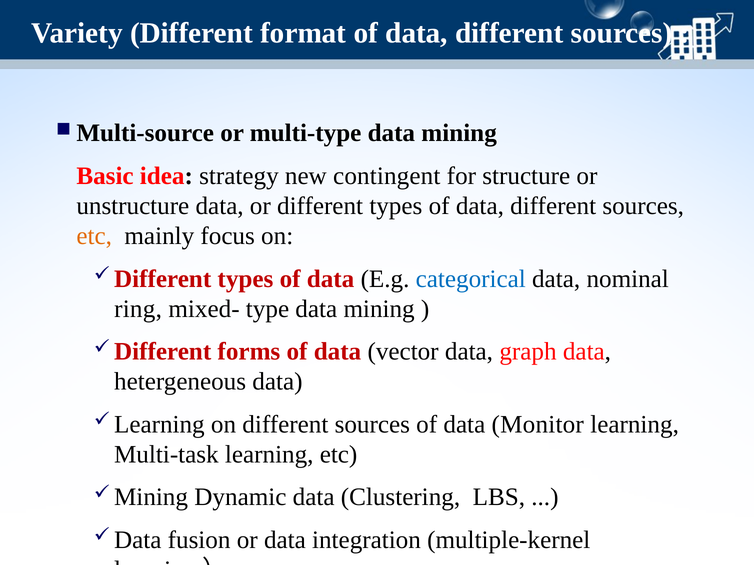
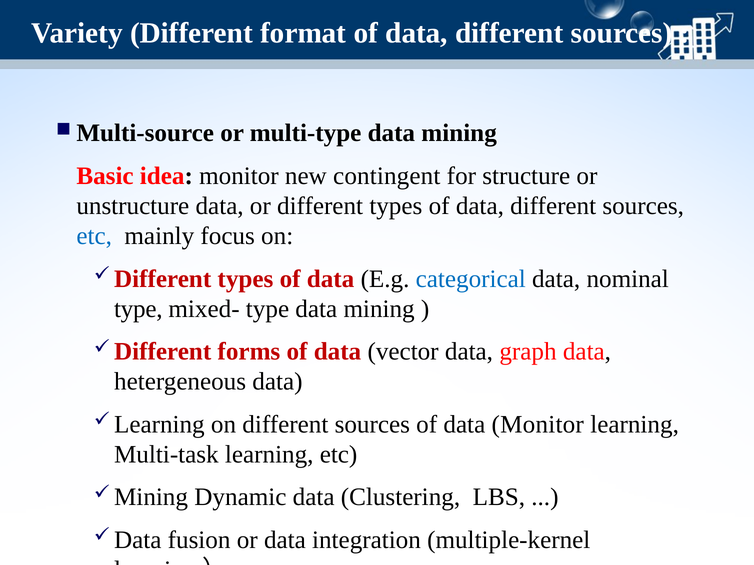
idea strategy: strategy -> monitor
etc at (94, 236) colour: orange -> blue
ring at (138, 309): ring -> type
